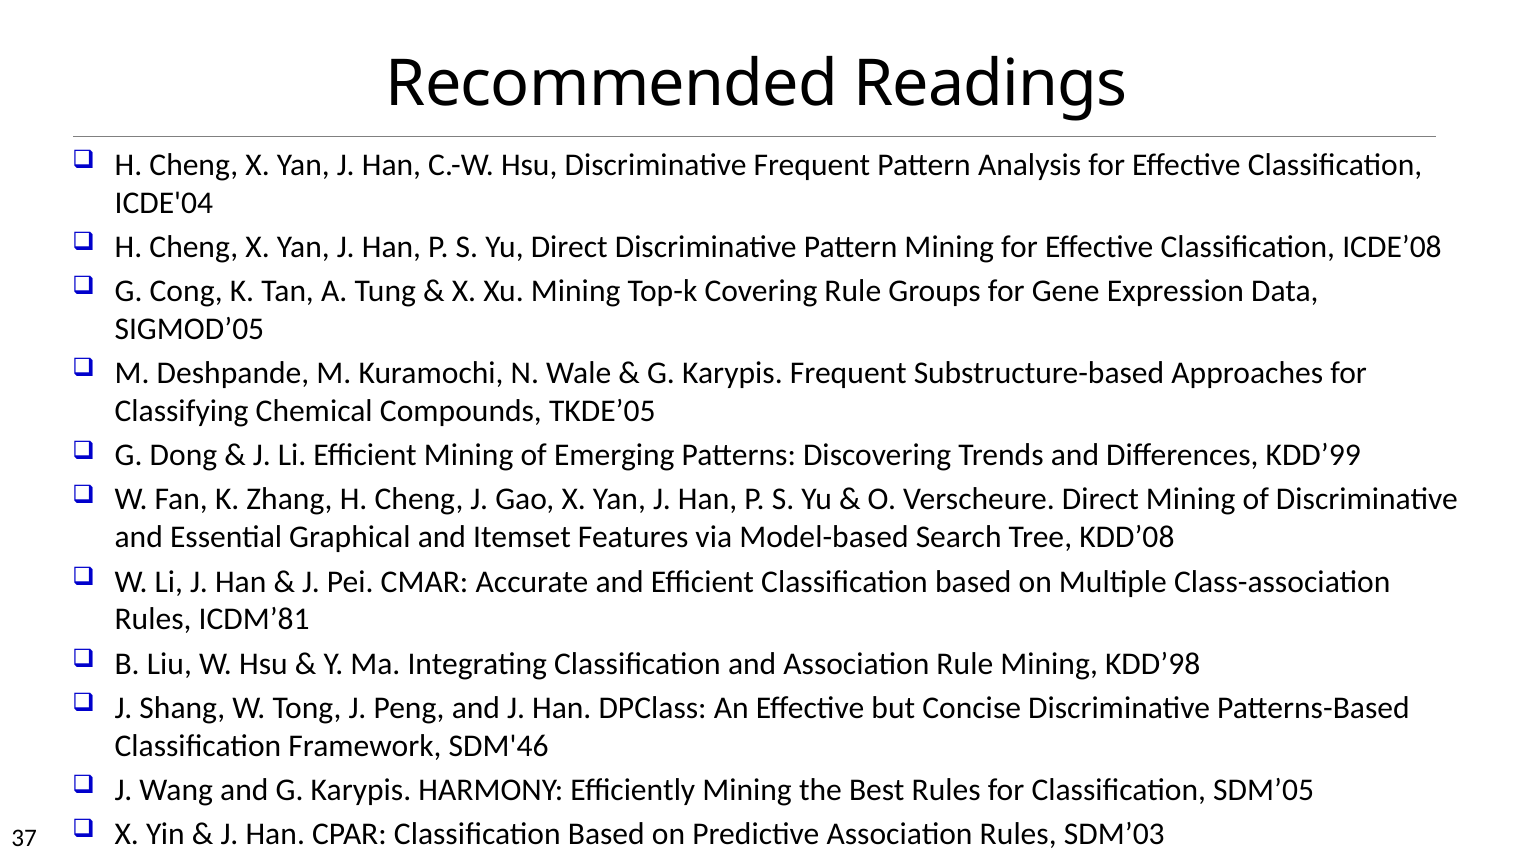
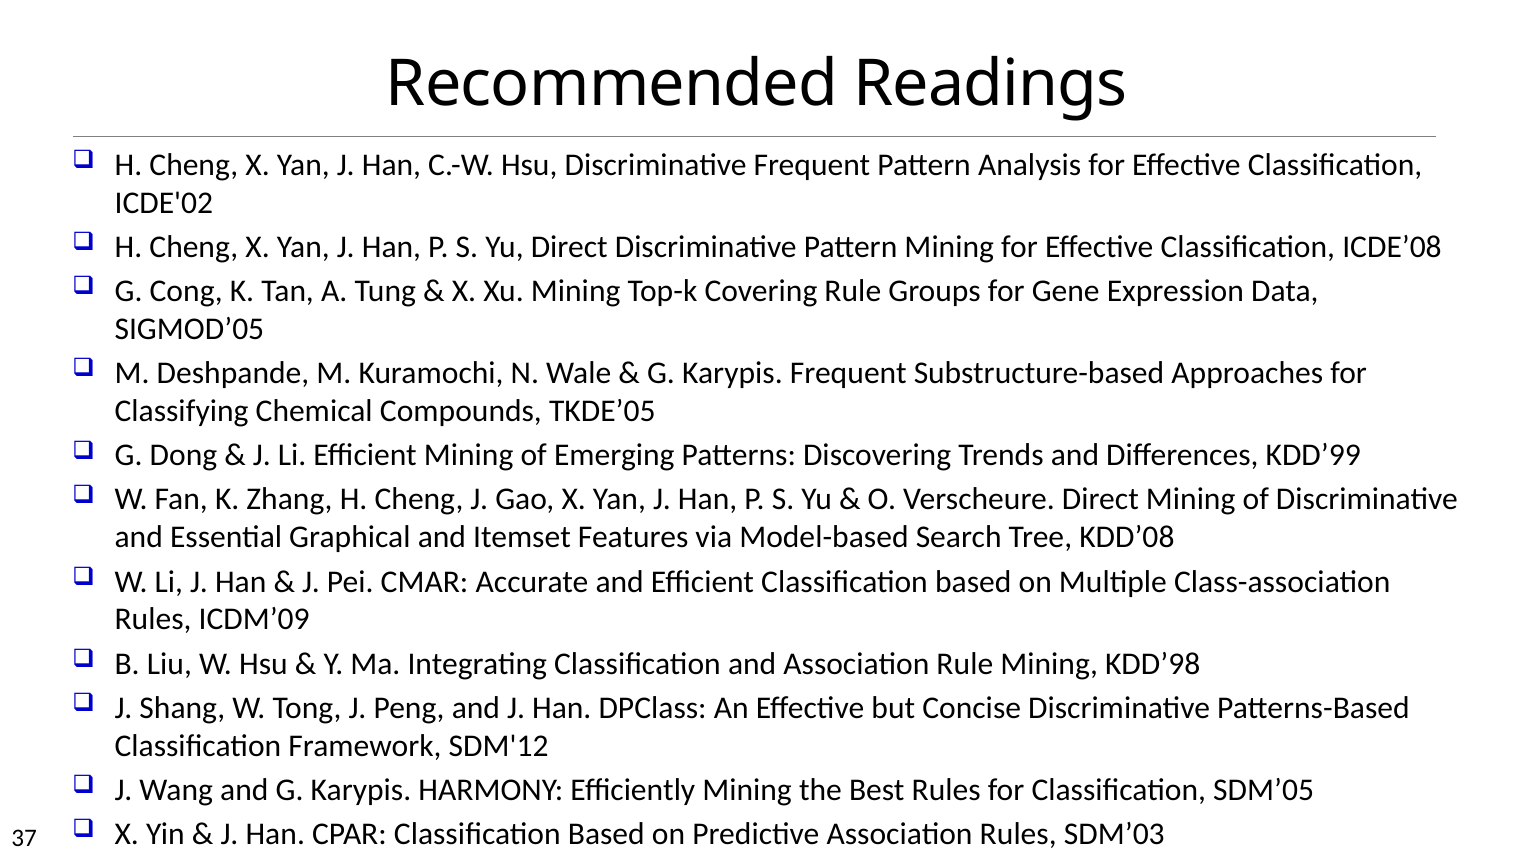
ICDE'04: ICDE'04 -> ICDE'02
ICDM’81: ICDM’81 -> ICDM’09
SDM'46: SDM'46 -> SDM'12
